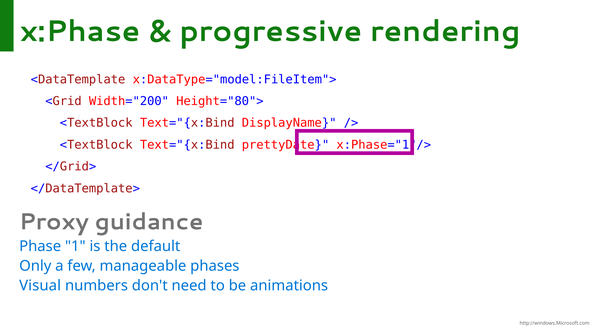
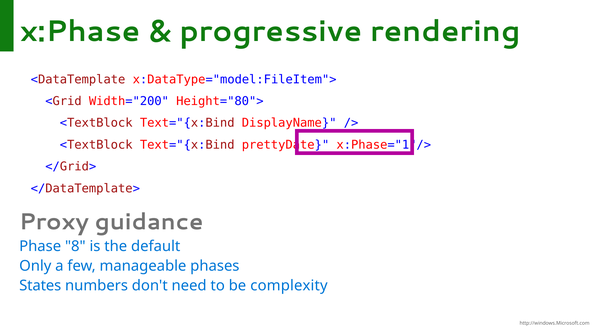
1: 1 -> 8
Visual: Visual -> States
animations: animations -> complexity
